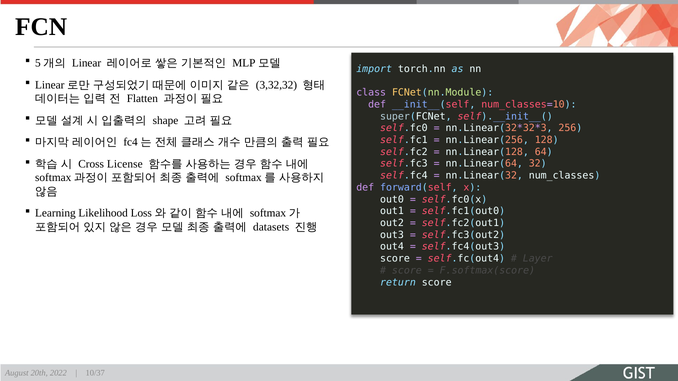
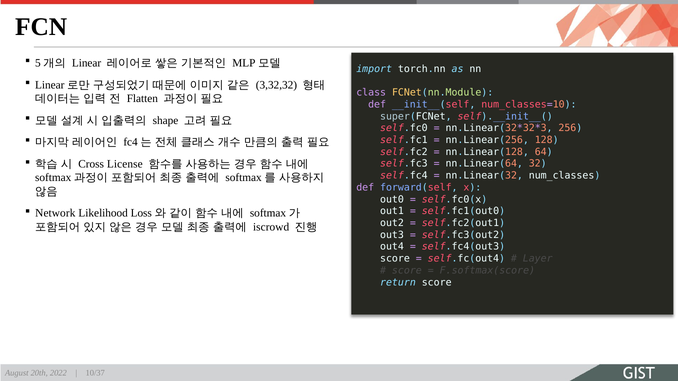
Learning: Learning -> Network
datasets: datasets -> iscrowd
